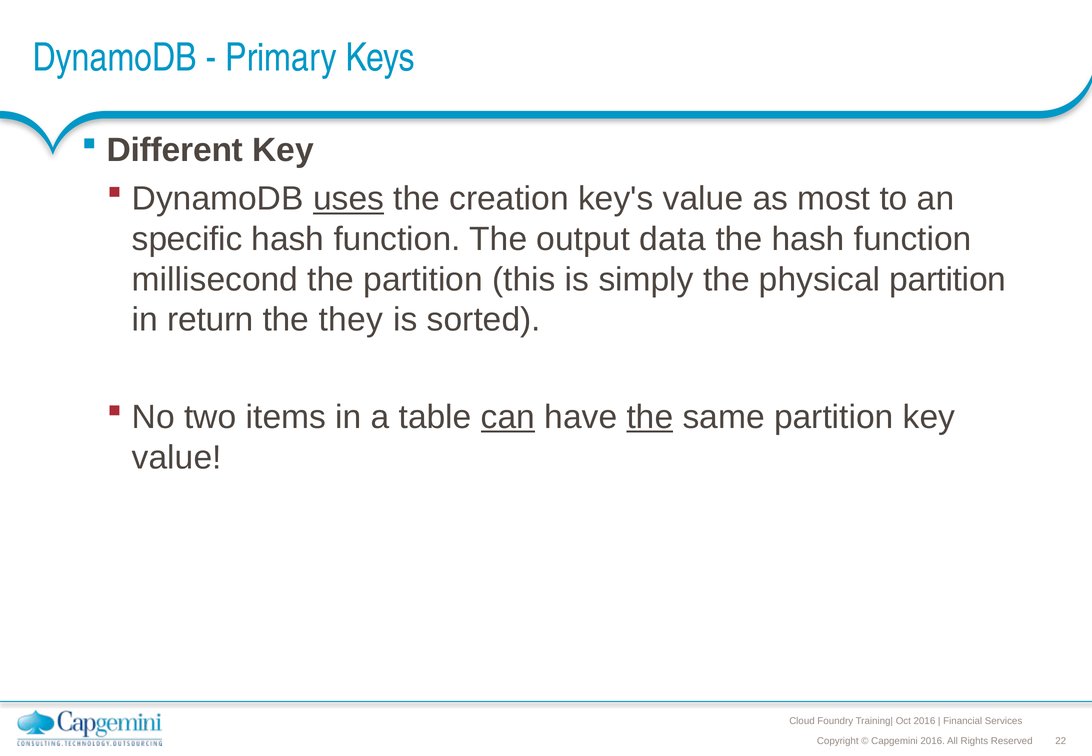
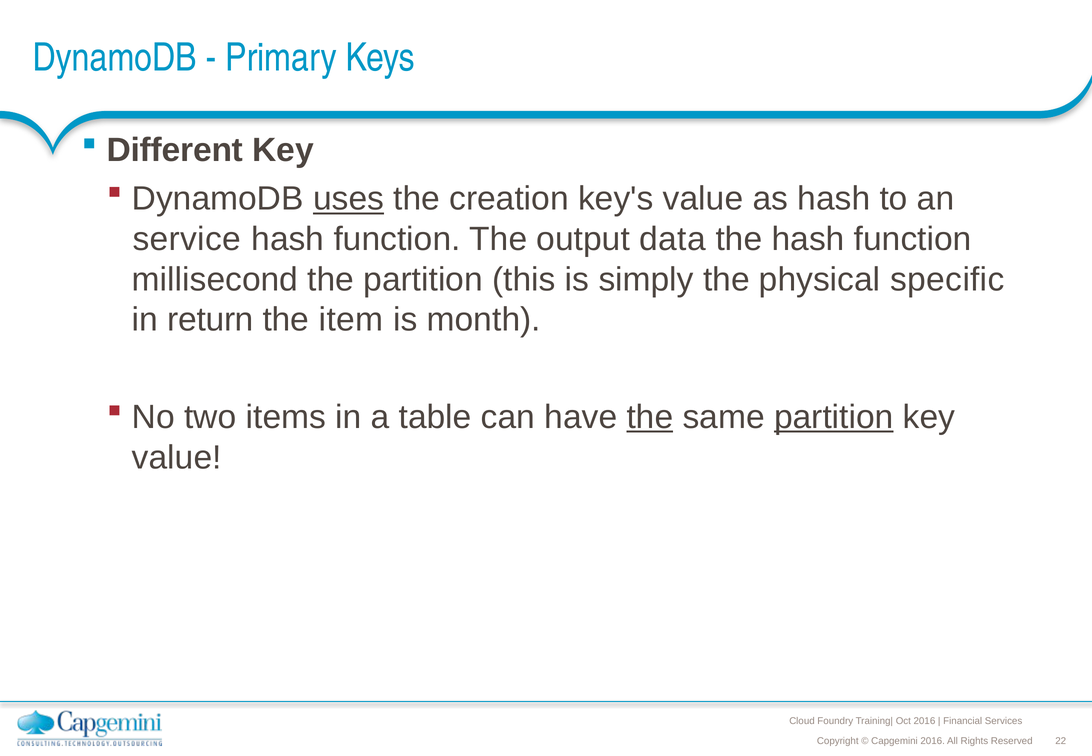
as most: most -> hash
specific: specific -> service
physical partition: partition -> specific
they: they -> item
sorted: sorted -> month
can underline: present -> none
partition at (834, 417) underline: none -> present
